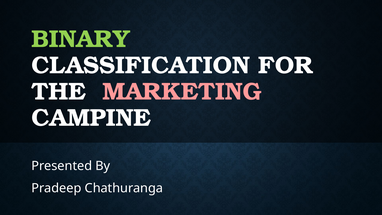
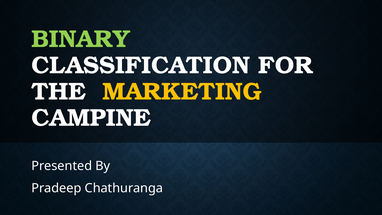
MARKETING colour: pink -> yellow
